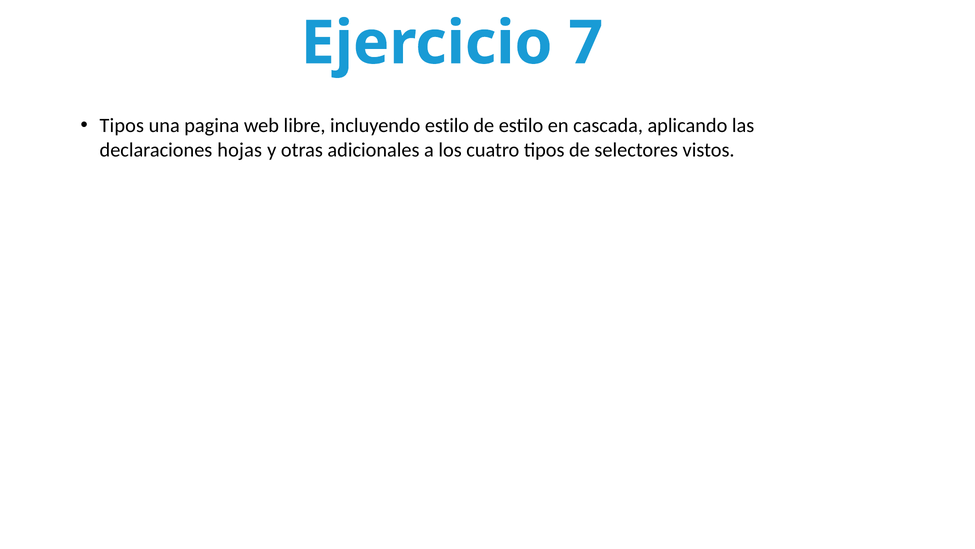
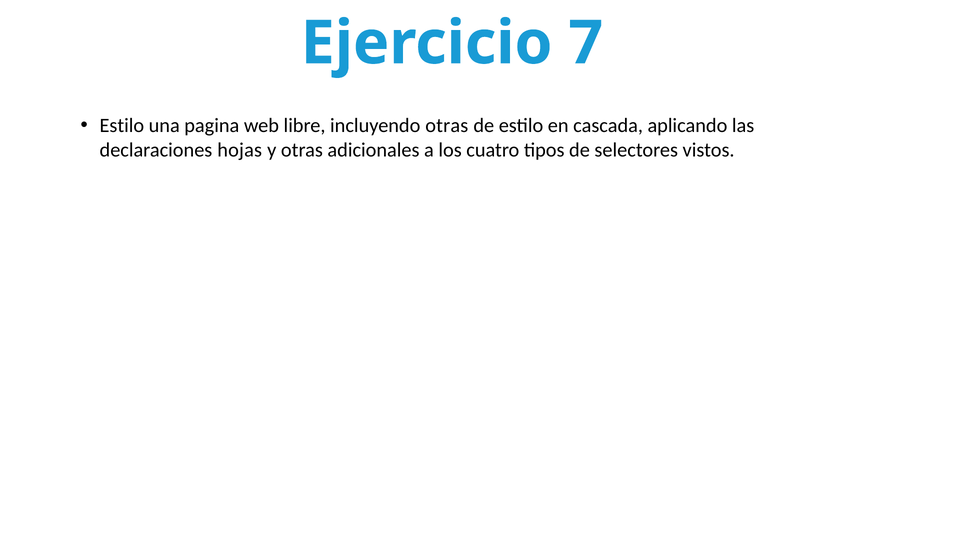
Tipos at (122, 125): Tipos -> Estilo
incluyendo estilo: estilo -> otras
